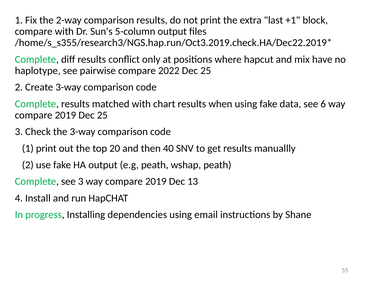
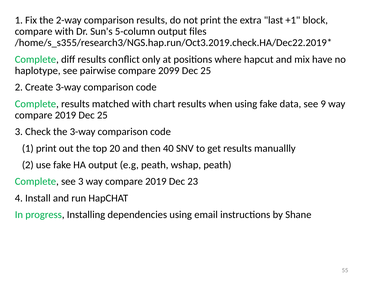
2022: 2022 -> 2099
6: 6 -> 9
13: 13 -> 23
